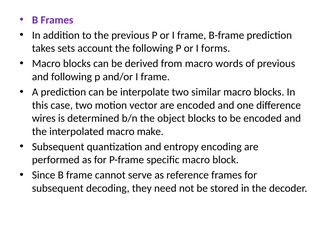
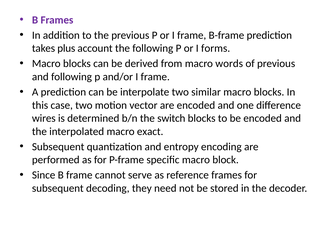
sets: sets -> plus
object: object -> switch
make: make -> exact
